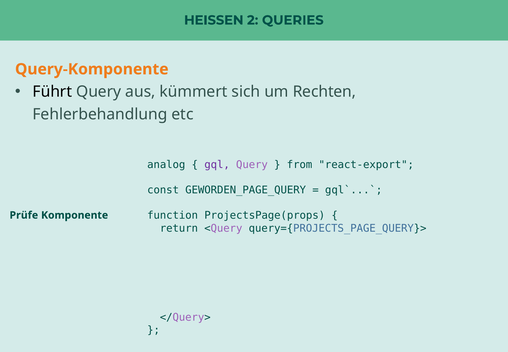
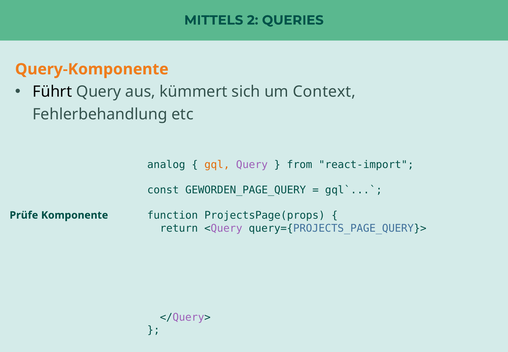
HEISSEN: HEISSEN -> MITTELS
Rechten: Rechten -> Context
gql colour: purple -> orange
react-export: react-export -> react-import
